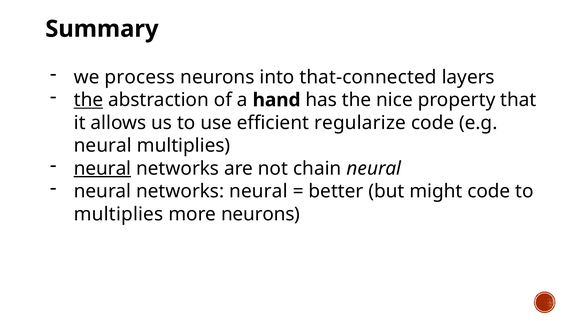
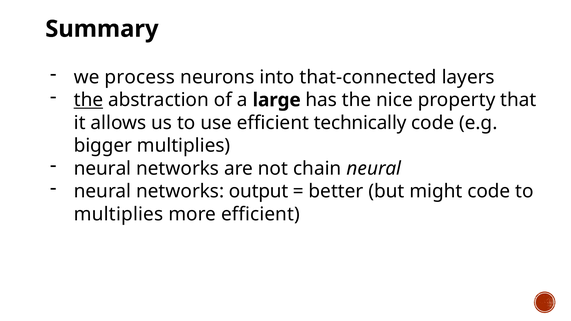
hand: hand -> large
regularize: regularize -> technically
neural at (103, 146): neural -> bigger
neural at (103, 169) underline: present -> none
networks neural: neural -> output
more neurons: neurons -> efficient
